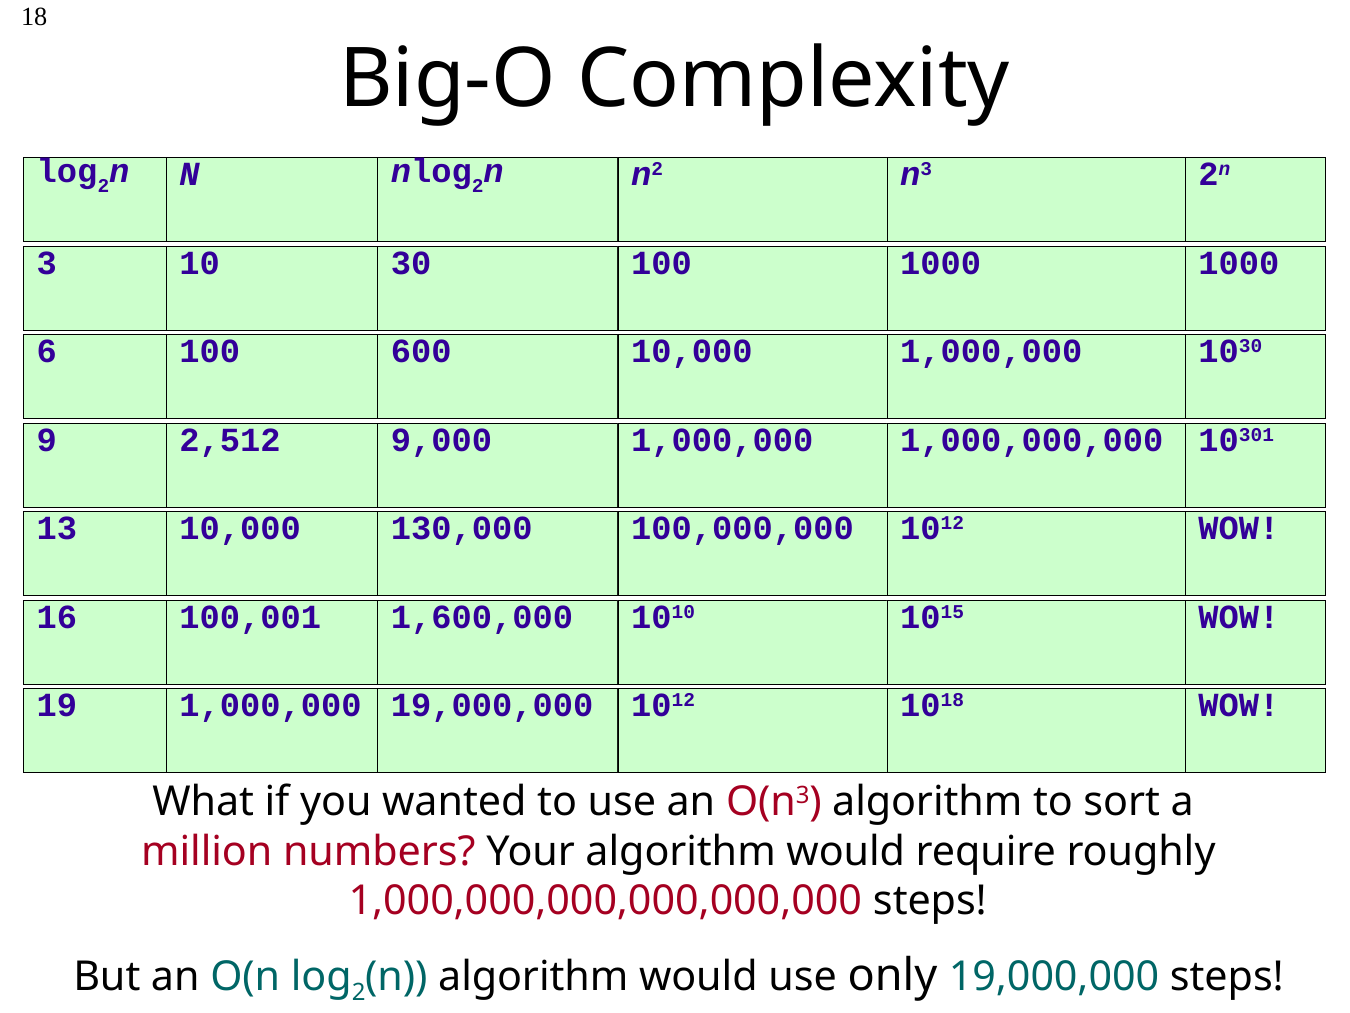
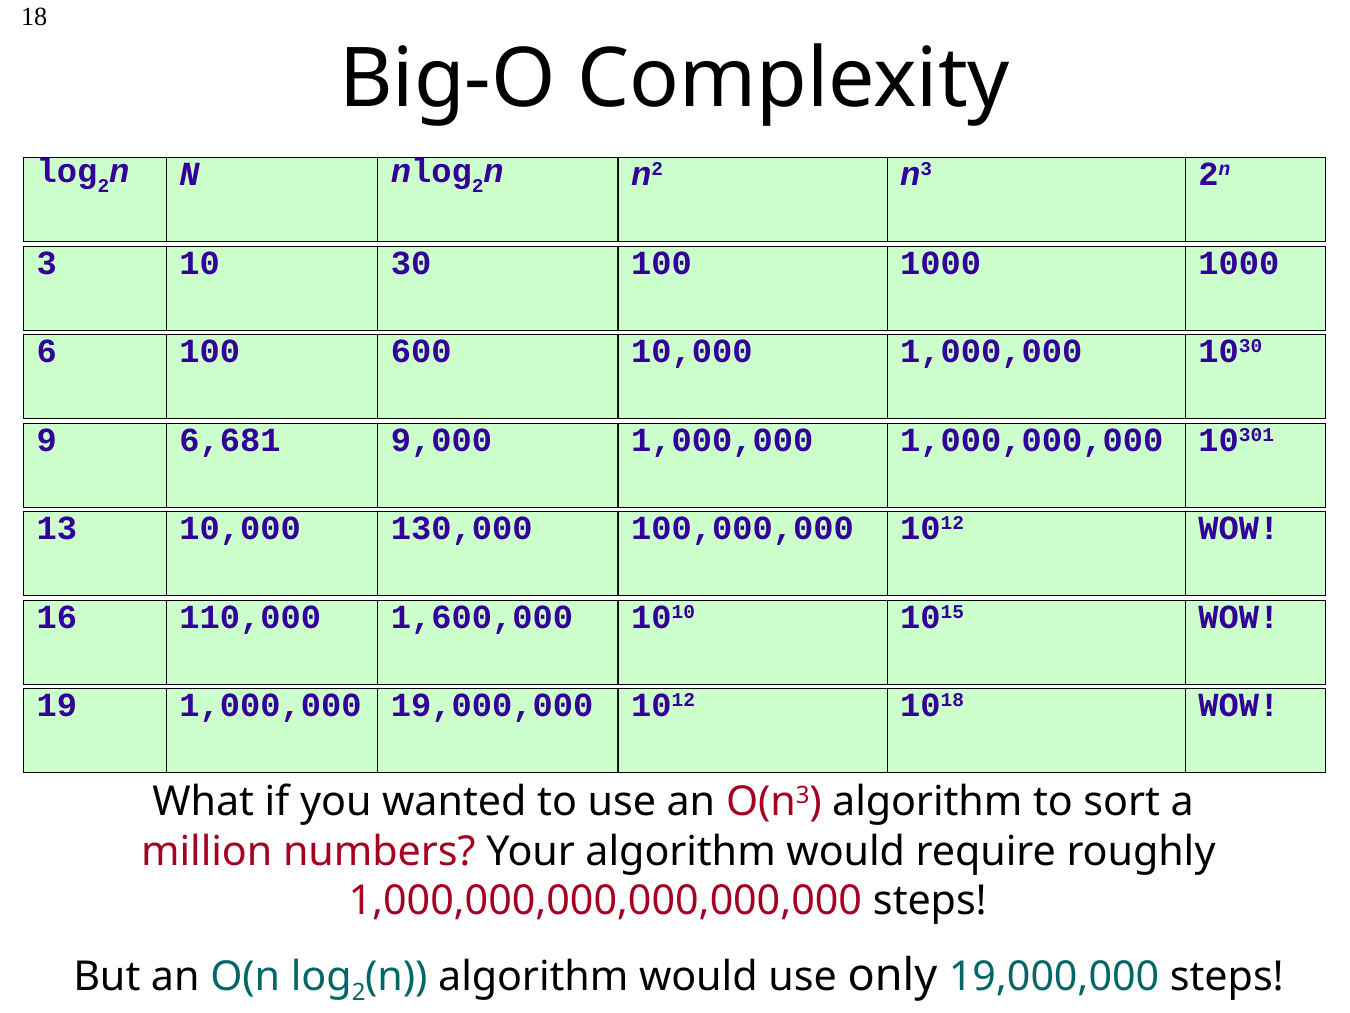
2,512: 2,512 -> 6,681
100,001: 100,001 -> 110,000
